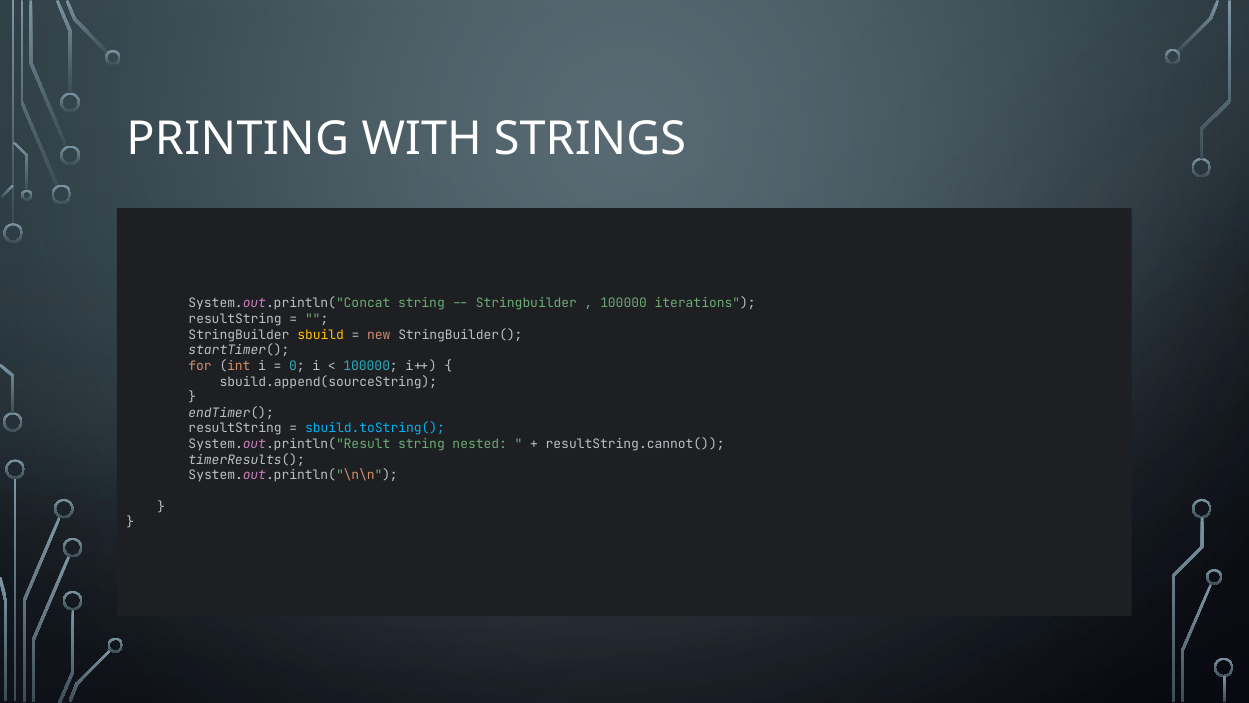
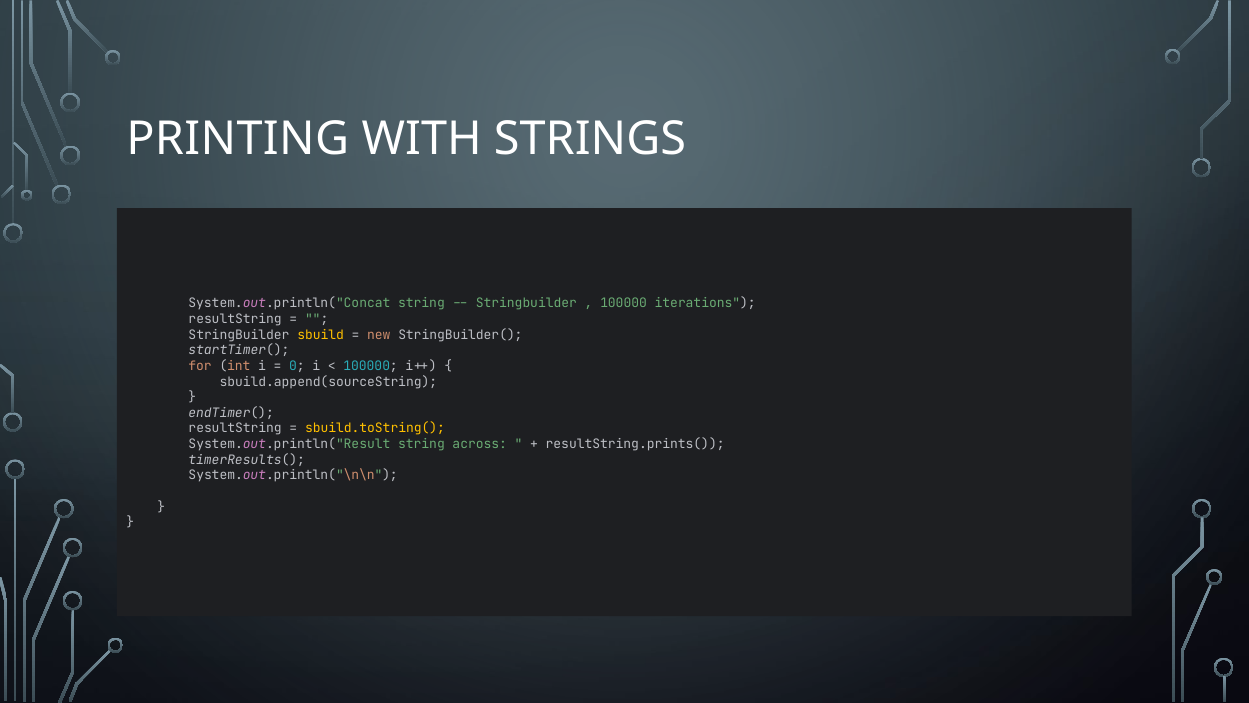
sbuild.toString( colour: light blue -> yellow
nested: nested -> across
resultString.cannot(: resultString.cannot( -> resultString.prints(
